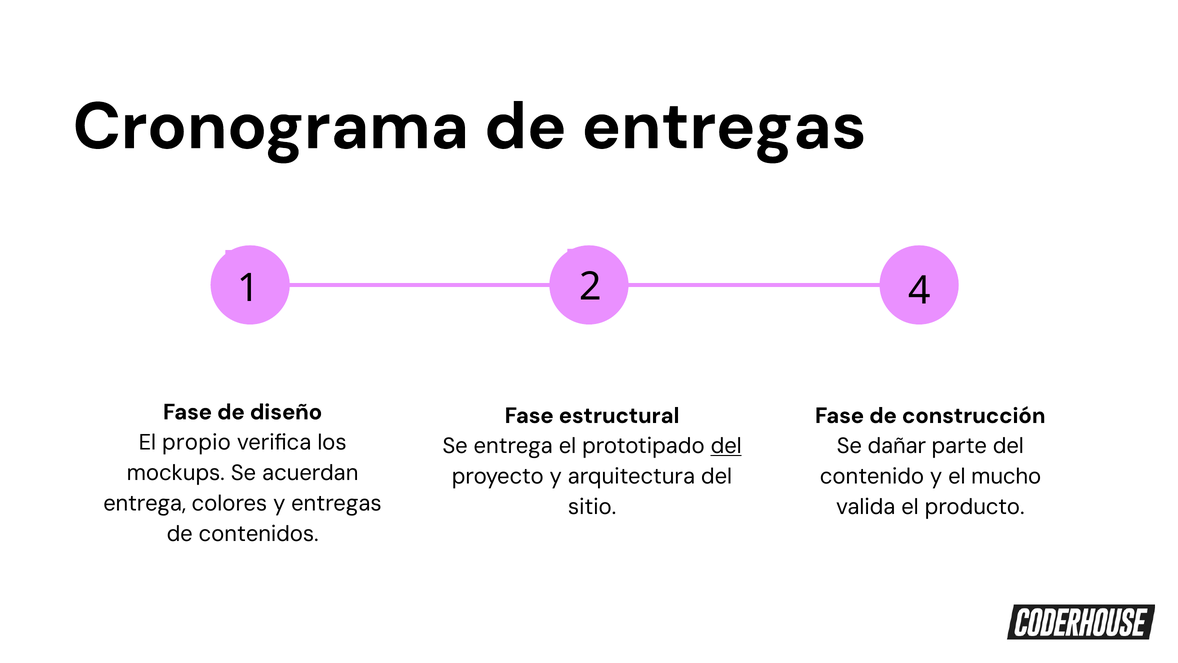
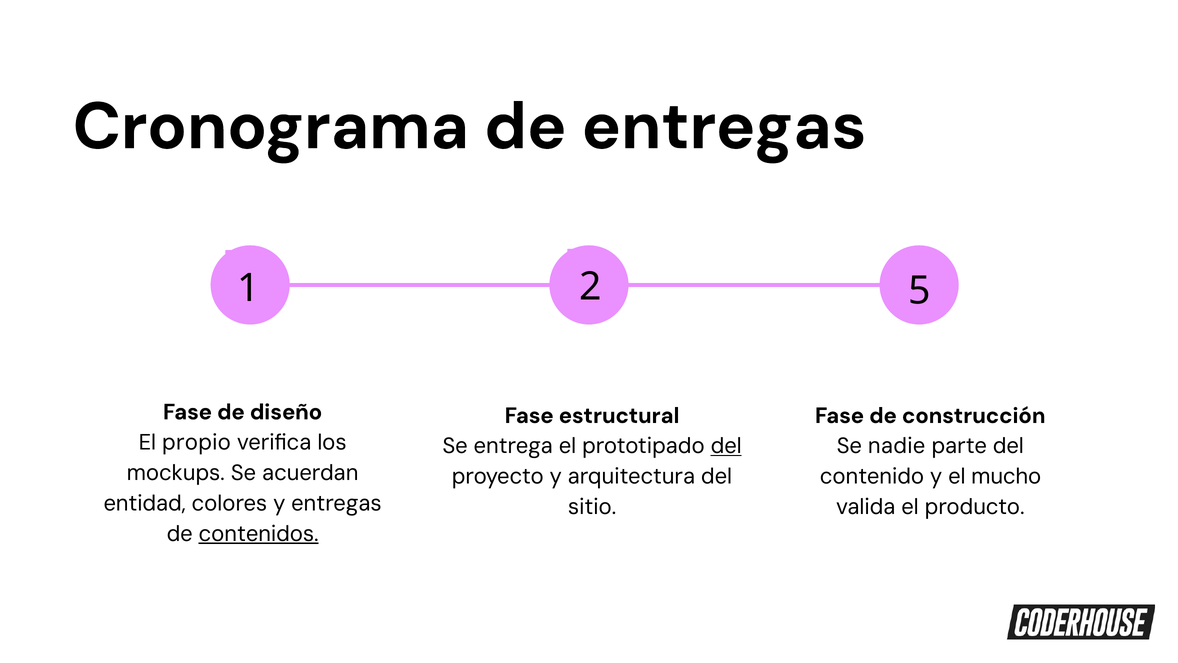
4: 4 -> 5
dañar: dañar -> nadie
entrega at (145, 503): entrega -> entidad
contenidos underline: none -> present
